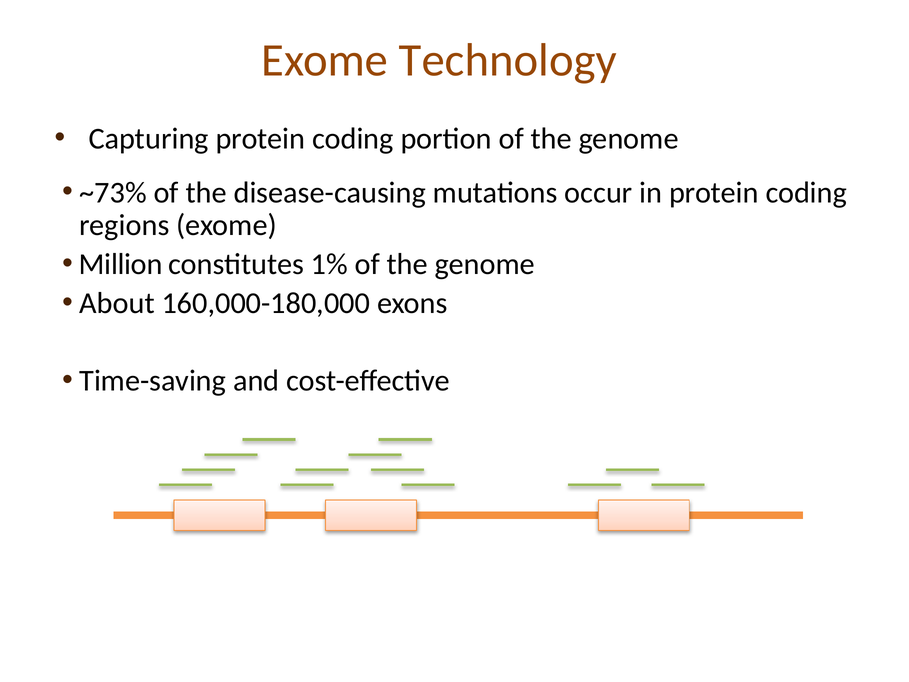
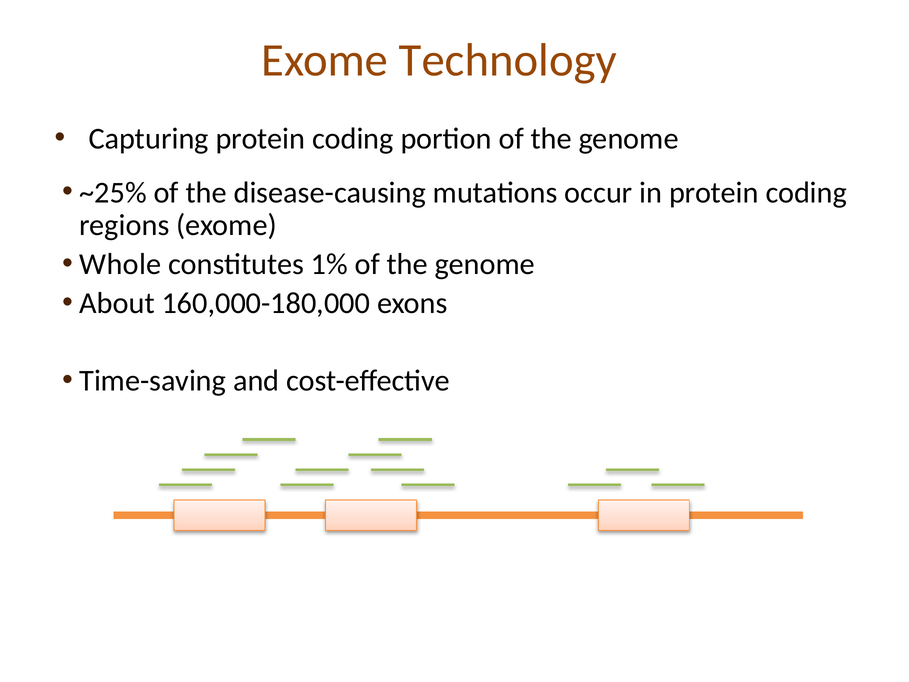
~73%: ~73% -> ~25%
Million: Million -> Whole
